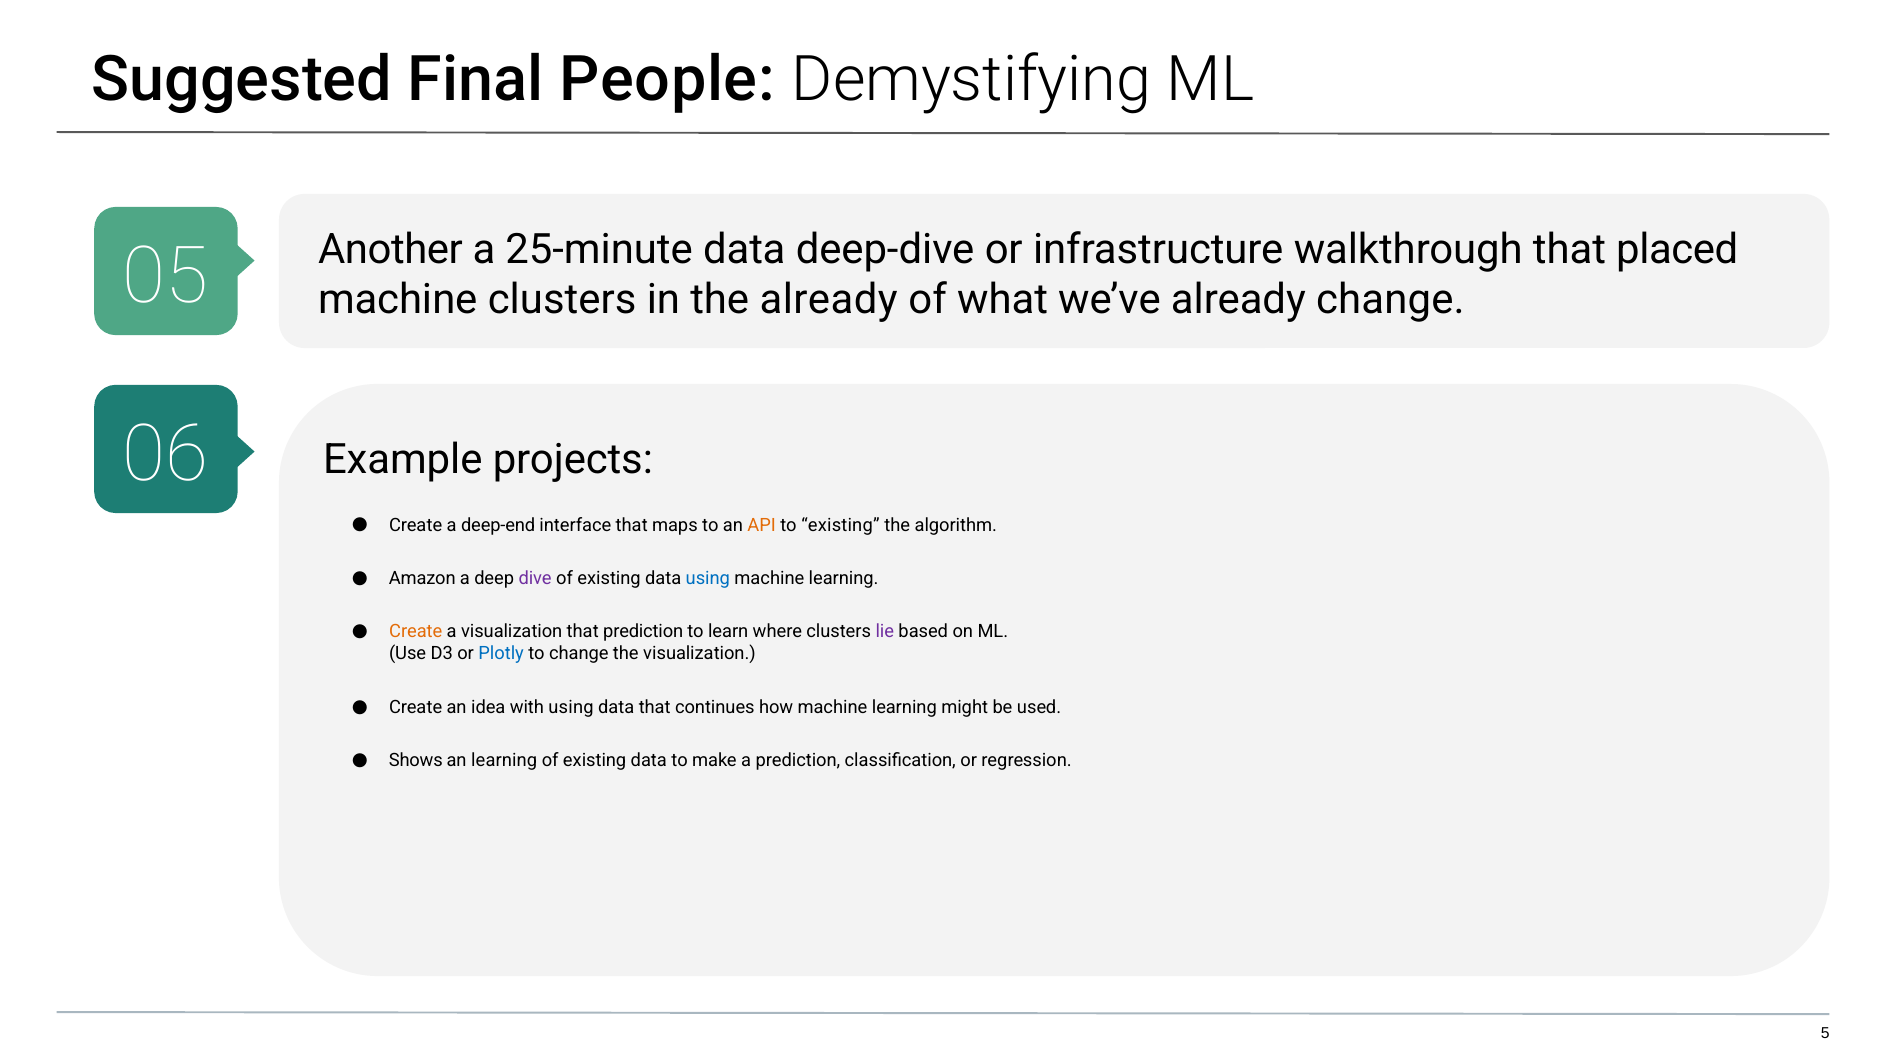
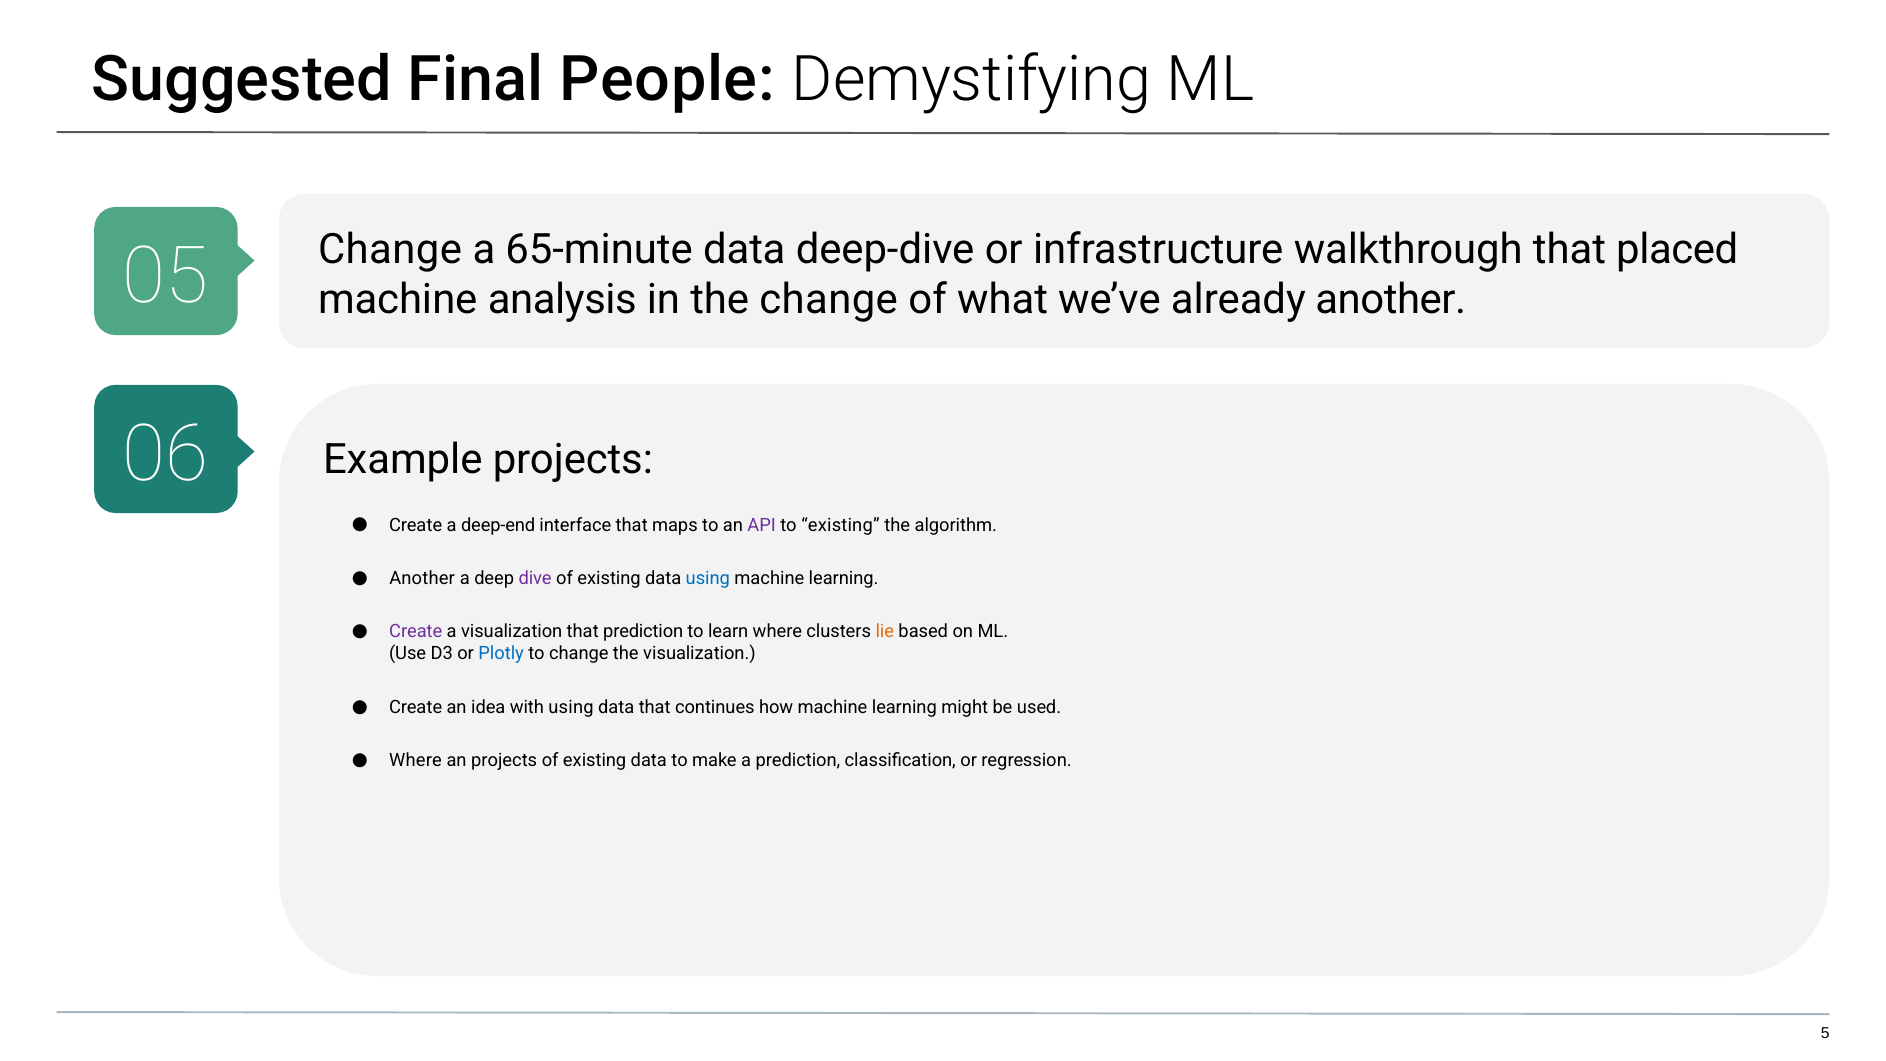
Another at (390, 249): Another -> Change
25-minute: 25-minute -> 65-minute
machine clusters: clusters -> analysis
the already: already -> change
already change: change -> another
API colour: orange -> purple
Amazon at (422, 578): Amazon -> Another
Create at (416, 632) colour: orange -> purple
lie colour: purple -> orange
Shows at (416, 761): Shows -> Where
an learning: learning -> projects
